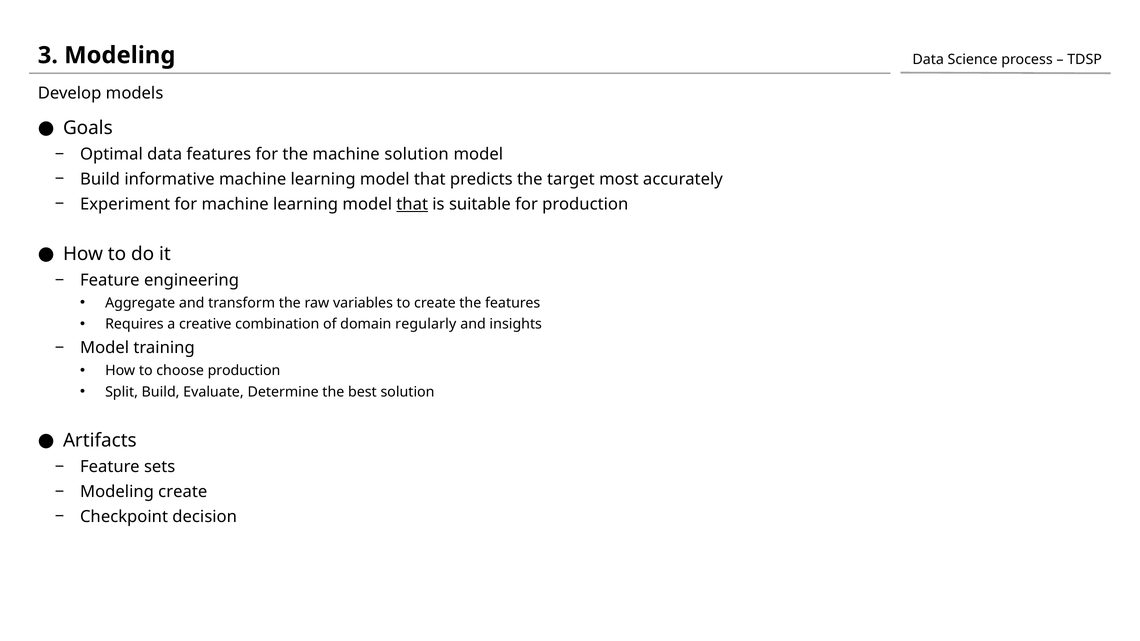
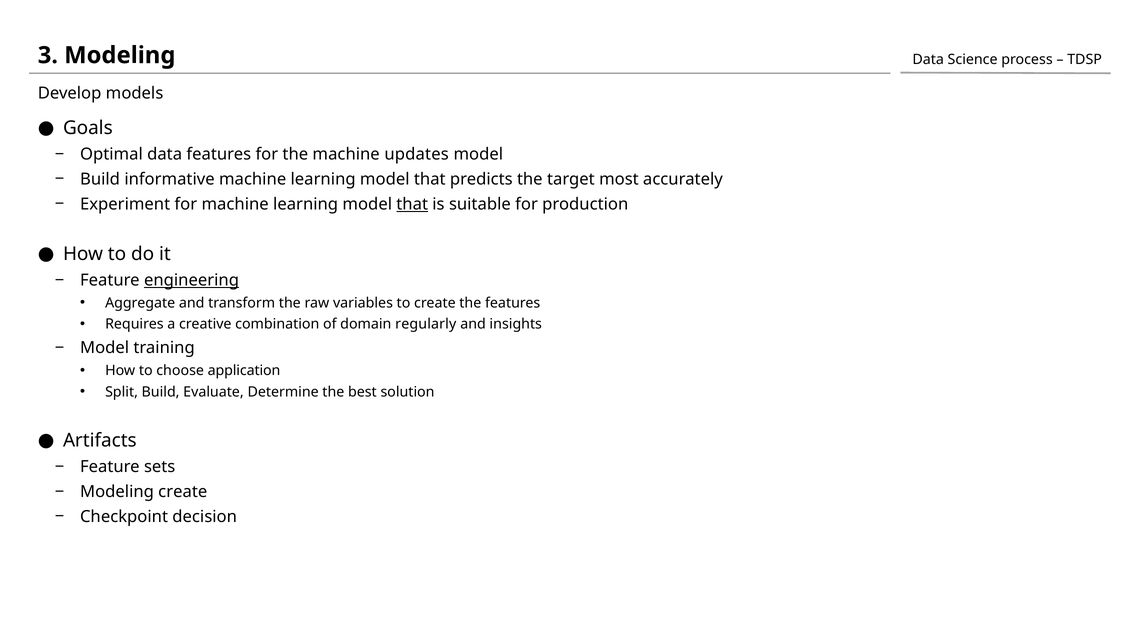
machine solution: solution -> updates
engineering underline: none -> present
choose production: production -> application
